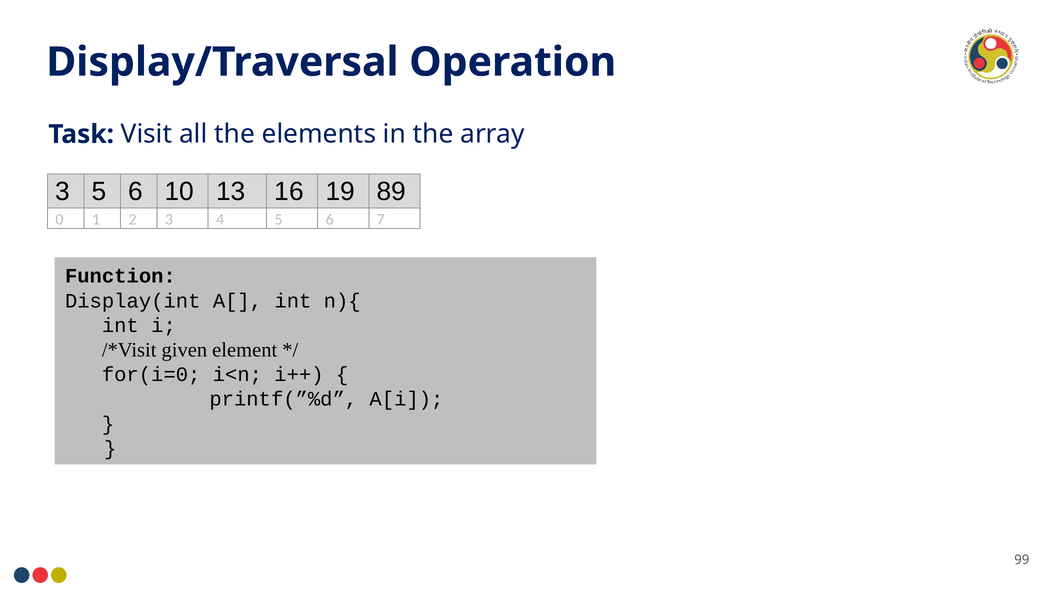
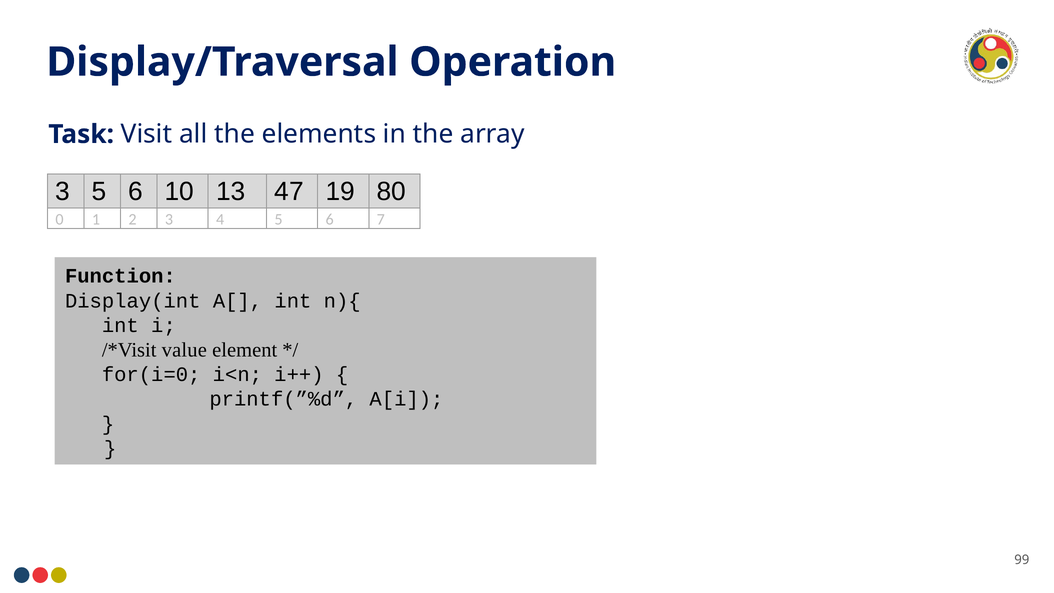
16: 16 -> 47
89: 89 -> 80
given: given -> value
